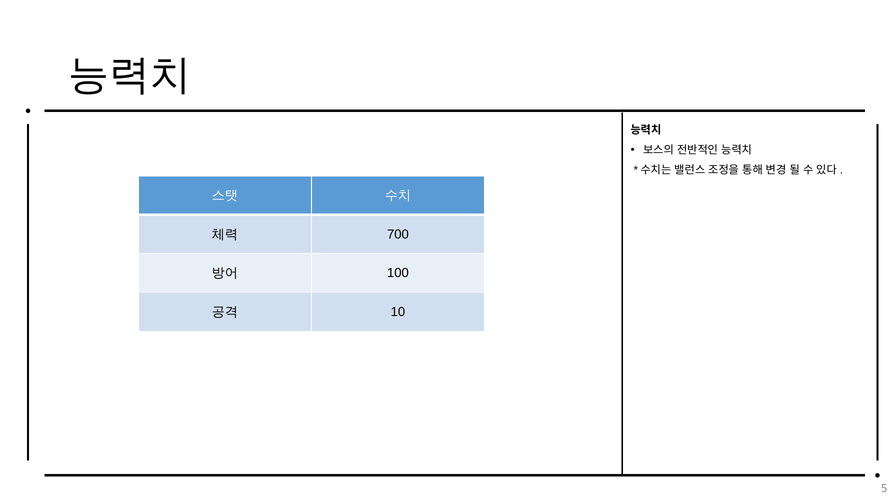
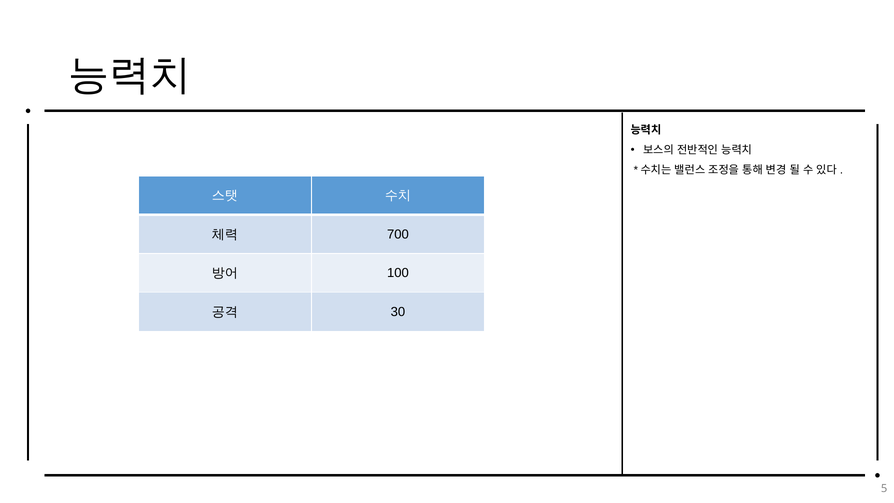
10: 10 -> 30
